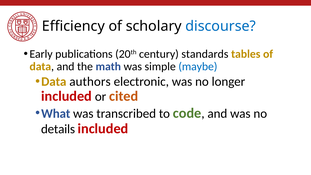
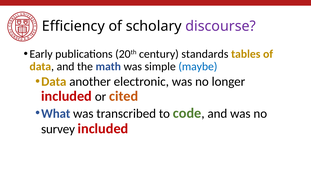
discourse colour: blue -> purple
authors: authors -> another
details: details -> survey
